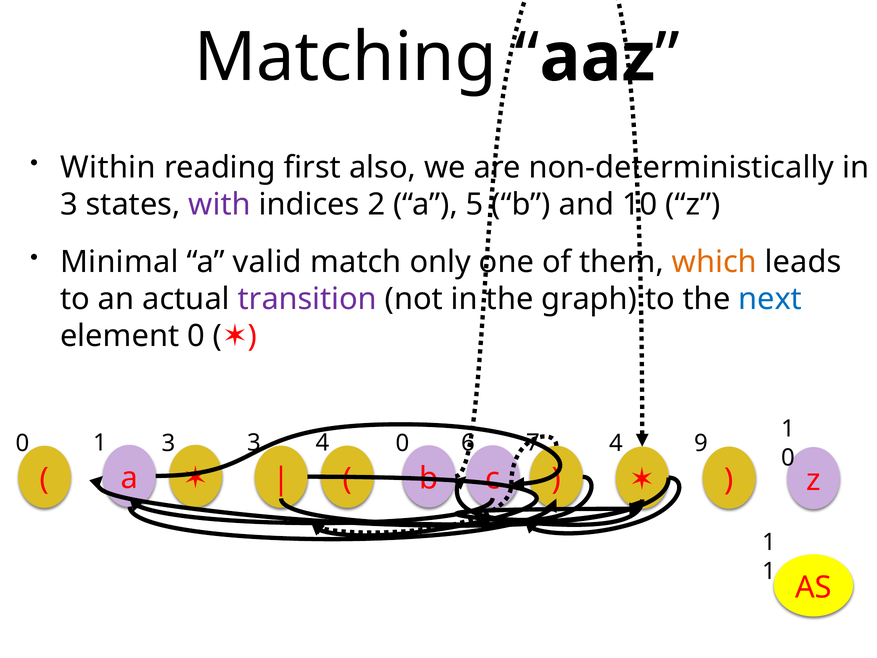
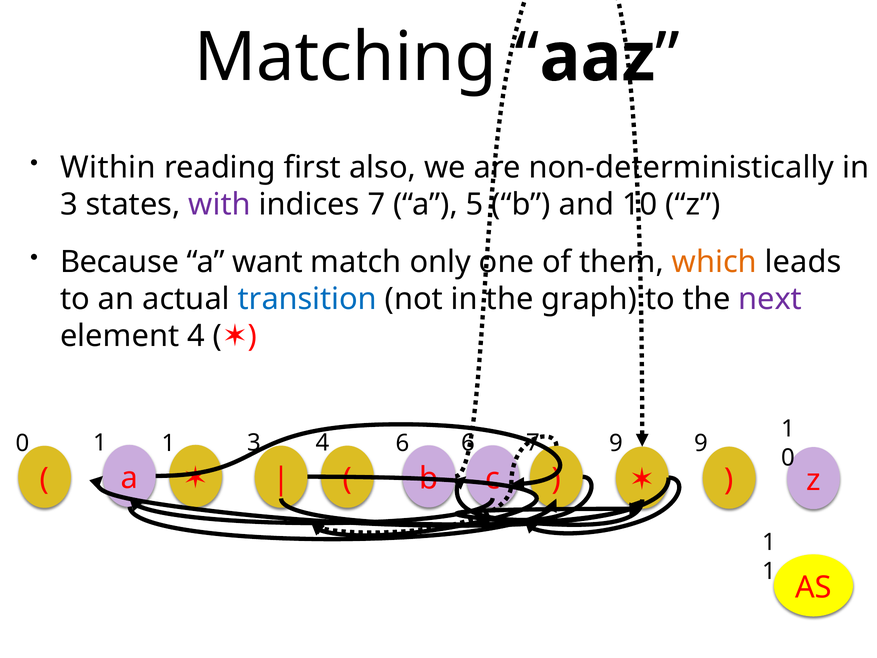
indices 2: 2 -> 7
Minimal: Minimal -> Because
valid: valid -> want
transition colour: purple -> blue
next colour: blue -> purple
element 0: 0 -> 4
3 at (169, 443): 3 -> 1
4 0: 0 -> 6
7 4: 4 -> 9
